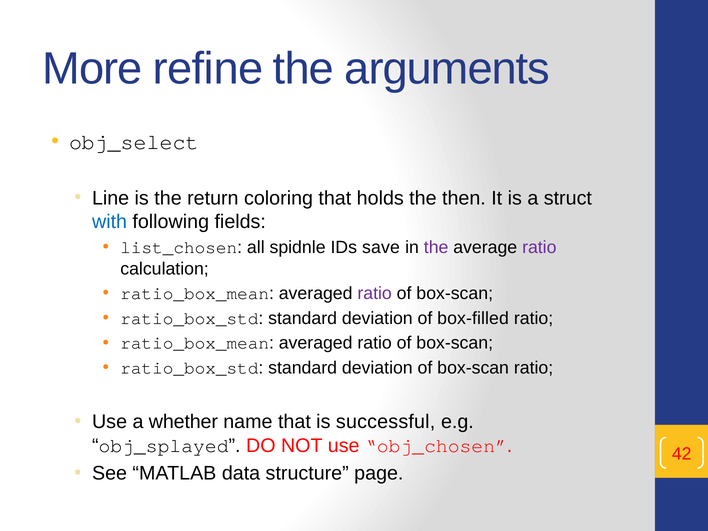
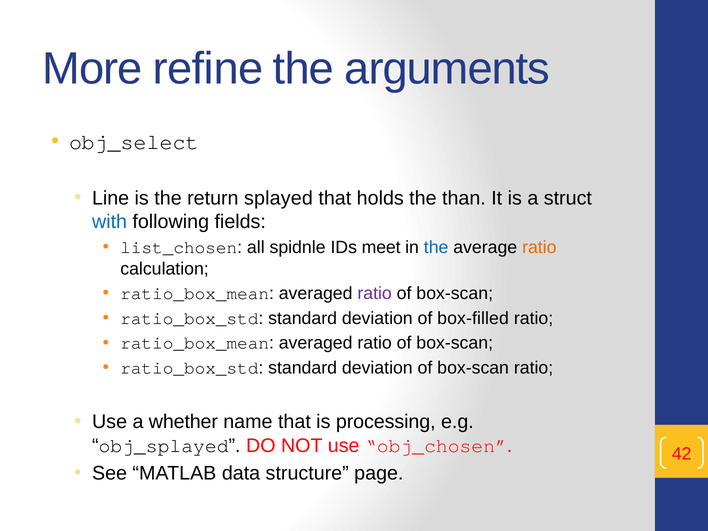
coloring: coloring -> splayed
then: then -> than
save: save -> meet
the at (436, 248) colour: purple -> blue
ratio at (539, 248) colour: purple -> orange
successful: successful -> processing
